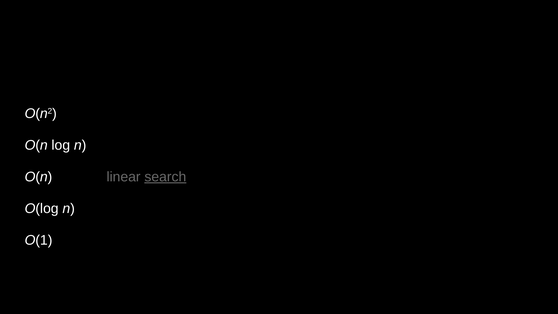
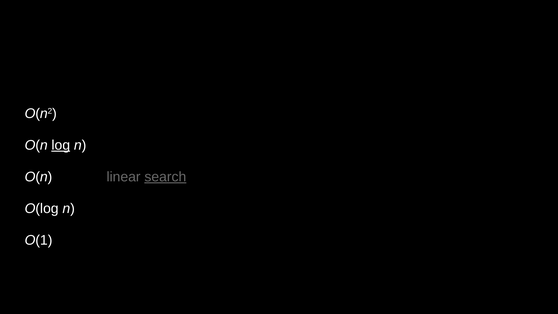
log underline: none -> present
